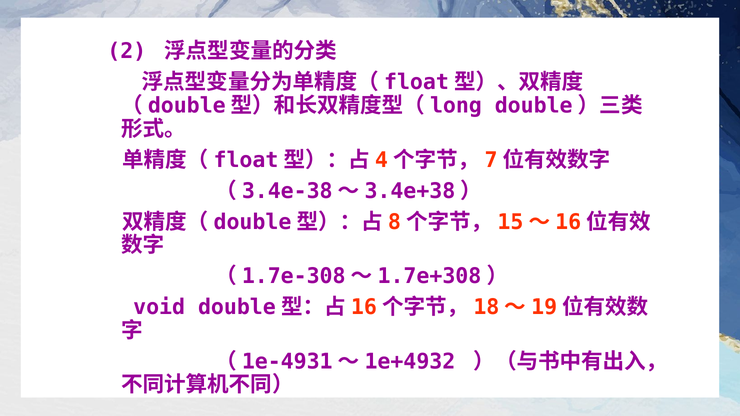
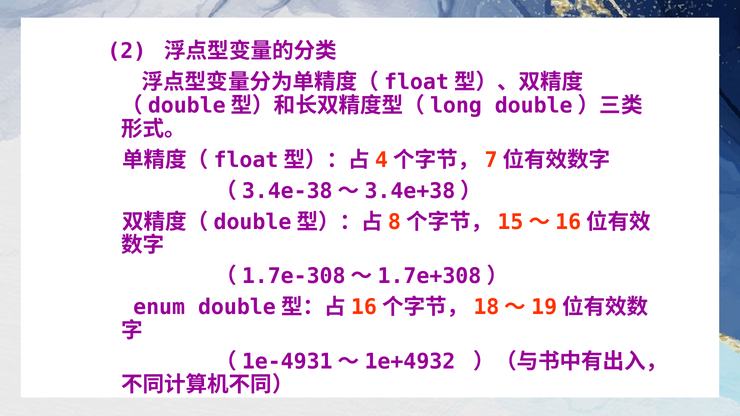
void: void -> enum
